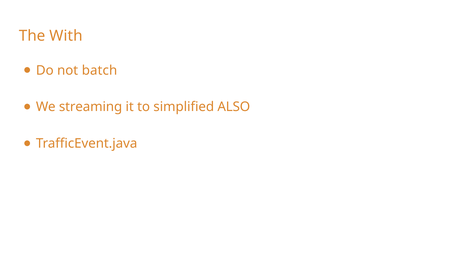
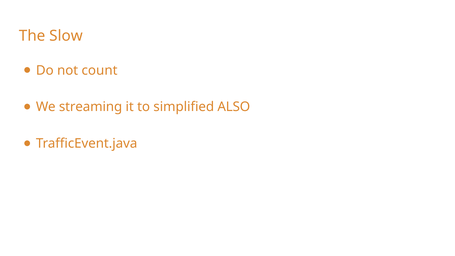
With: With -> Slow
batch: batch -> count
